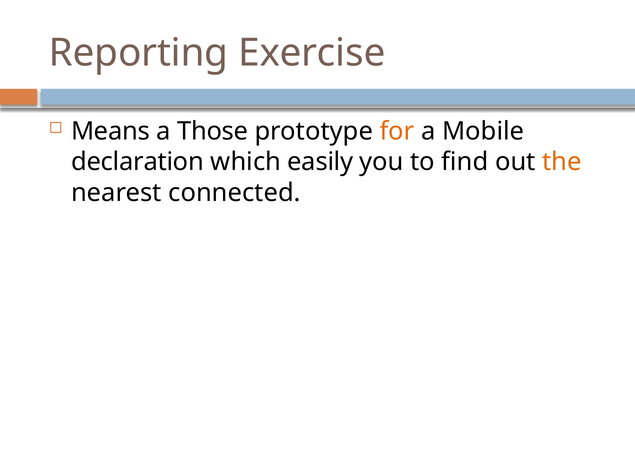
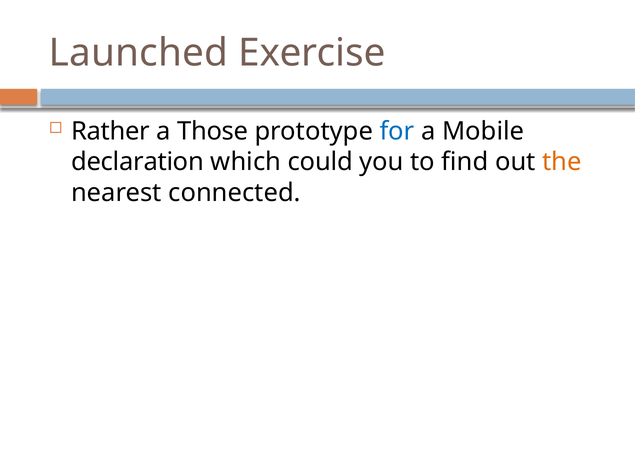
Reporting: Reporting -> Launched
Means: Means -> Rather
for colour: orange -> blue
easily: easily -> could
